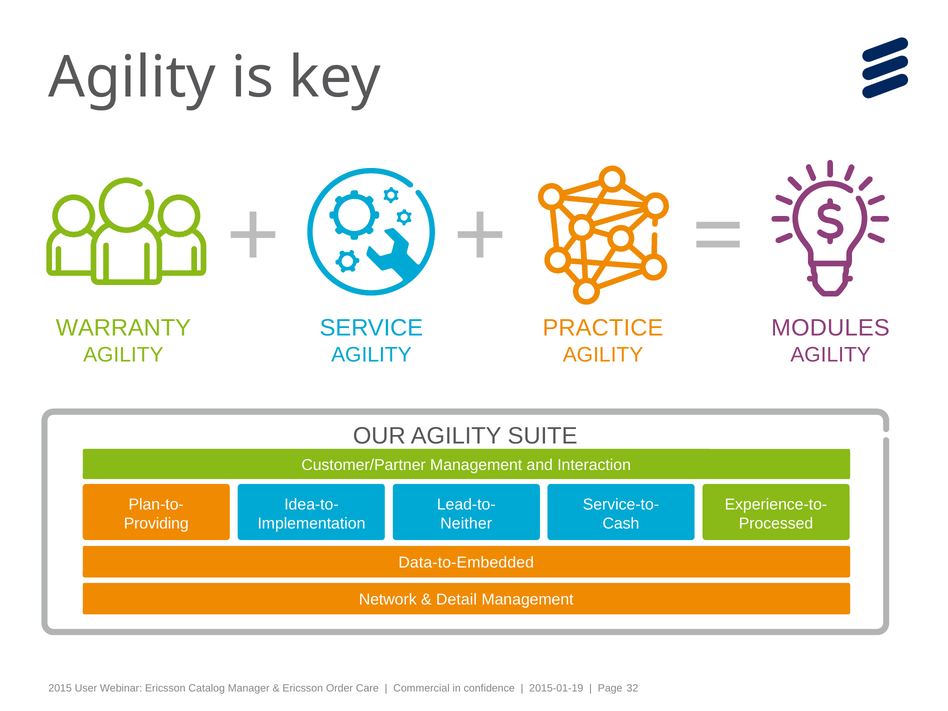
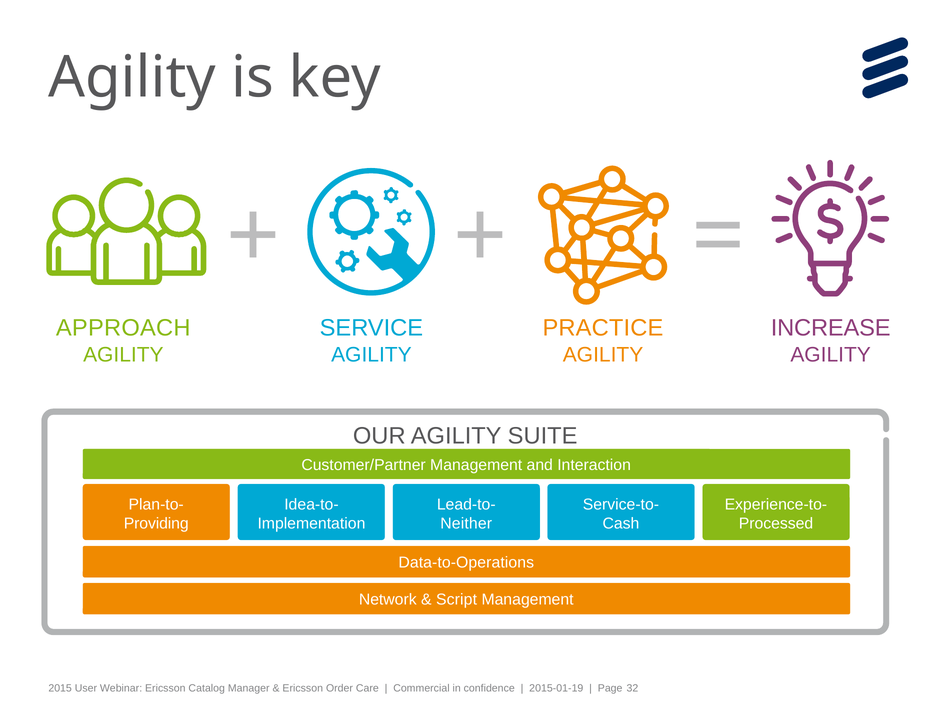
WARRANTY: WARRANTY -> APPROACH
MODULES: MODULES -> INCREASE
Data-to-Embedded: Data-to-Embedded -> Data-to-Operations
Detail: Detail -> Script
